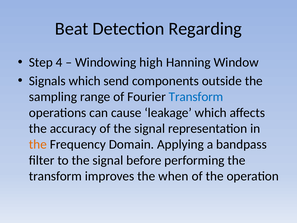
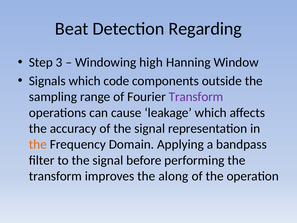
4: 4 -> 3
send: send -> code
Transform at (196, 97) colour: blue -> purple
when: when -> along
